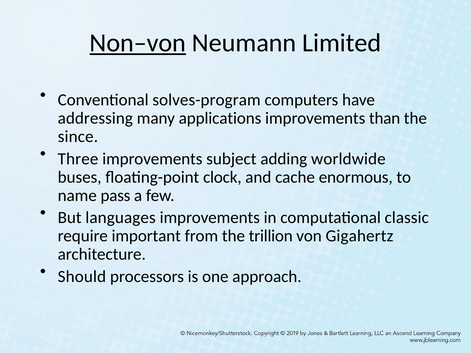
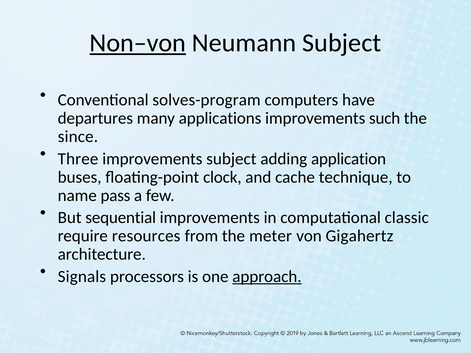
Neumann Limited: Limited -> Subject
addressing: addressing -> departures
than: than -> such
worldwide: worldwide -> application
enormous: enormous -> technique
languages: languages -> sequential
important: important -> resources
trillion: trillion -> meter
Should: Should -> Signals
approach underline: none -> present
